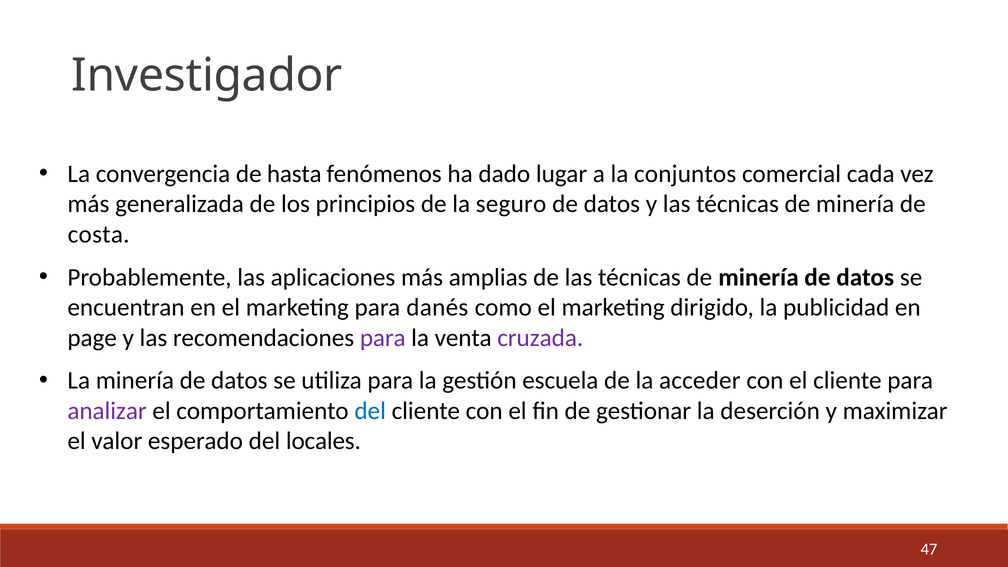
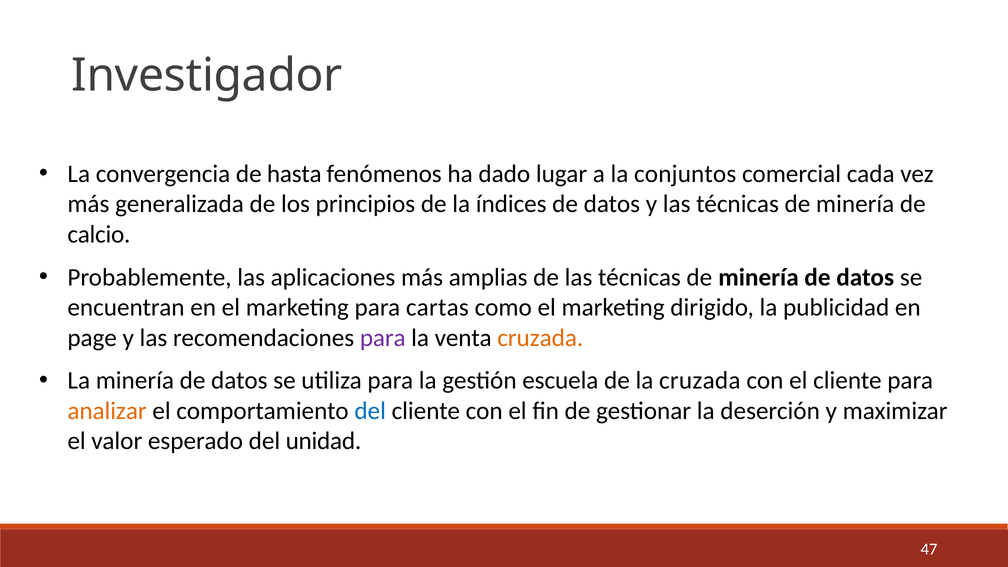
seguro: seguro -> índices
costa: costa -> calcio
danés: danés -> cartas
cruzada at (540, 338) colour: purple -> orange
la acceder: acceder -> cruzada
analizar colour: purple -> orange
locales: locales -> unidad
